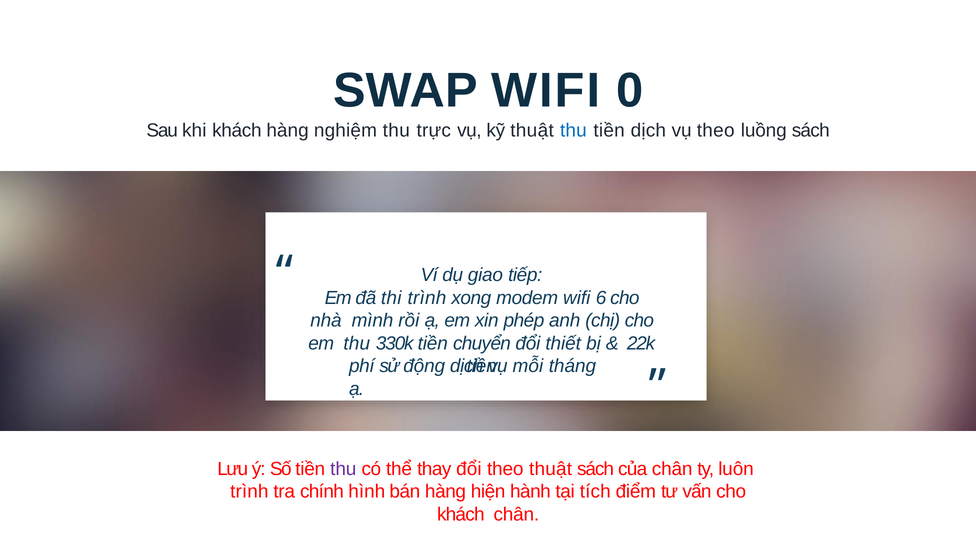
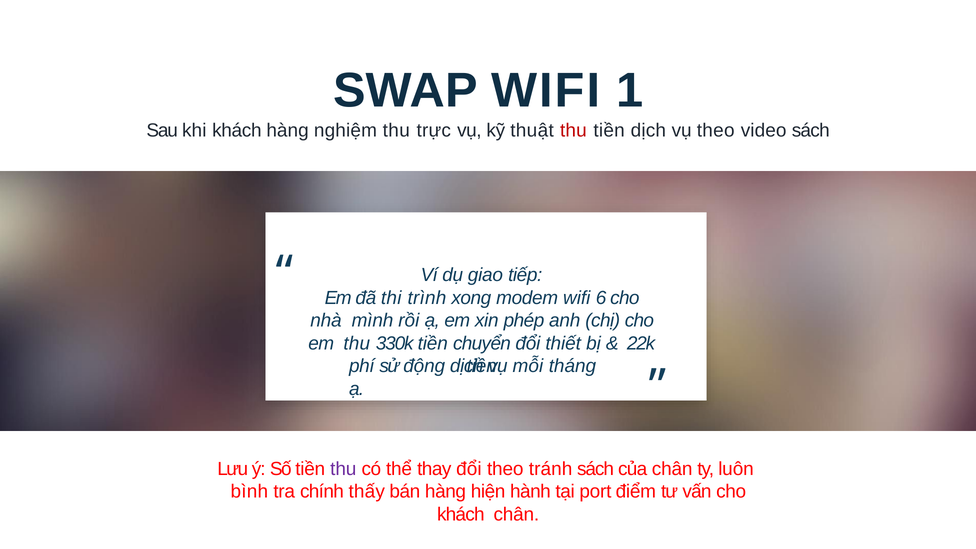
0: 0 -> 1
thu at (573, 131) colour: blue -> red
luồng: luồng -> video
theo thuật: thuật -> tránh
trình at (249, 492): trình -> bình
hình: hình -> thấy
tích: tích -> port
